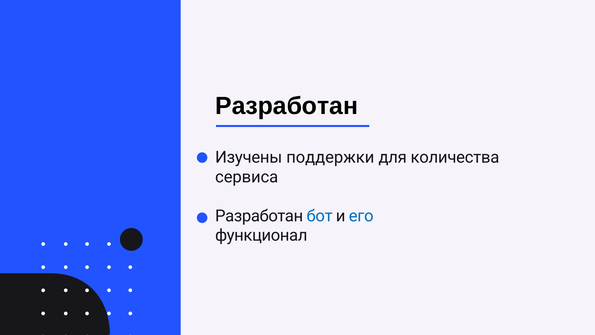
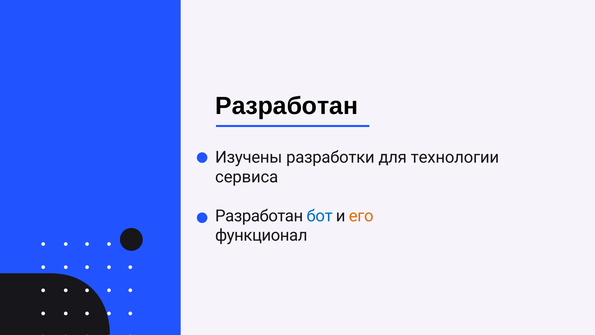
поддержки: поддержки -> разработки
количества: количества -> технологии
его colour: blue -> orange
